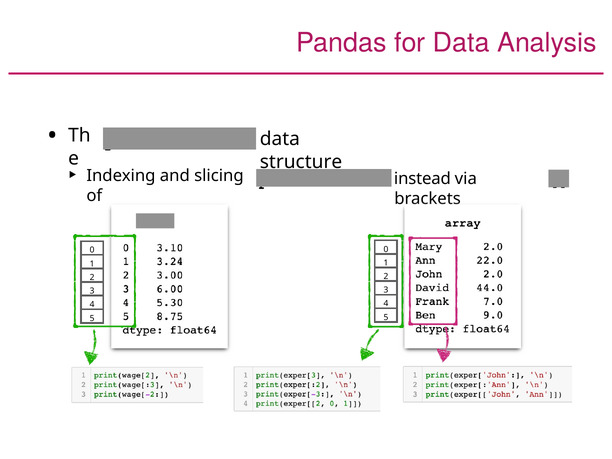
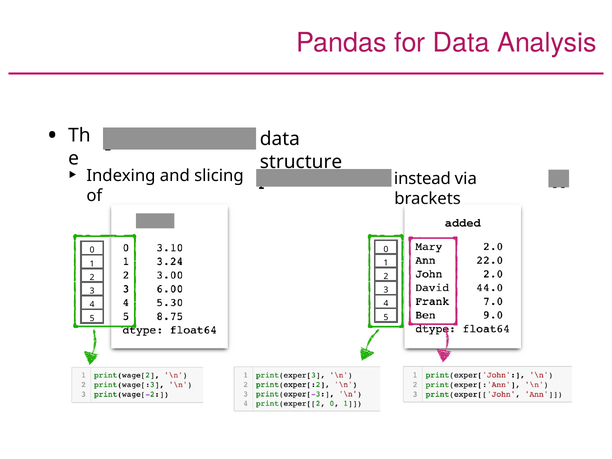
array: array -> added
